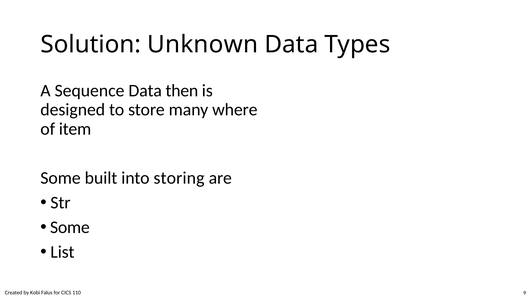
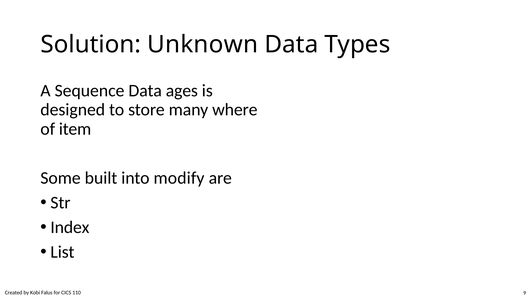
then: then -> ages
storing: storing -> modify
Some at (70, 227): Some -> Index
